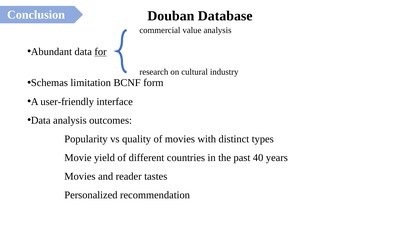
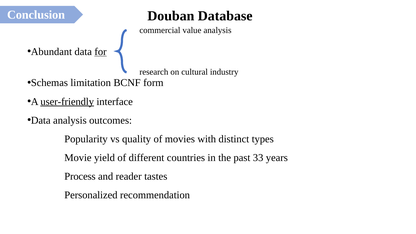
user-friendly underline: none -> present
40: 40 -> 33
Movies at (80, 176): Movies -> Process
